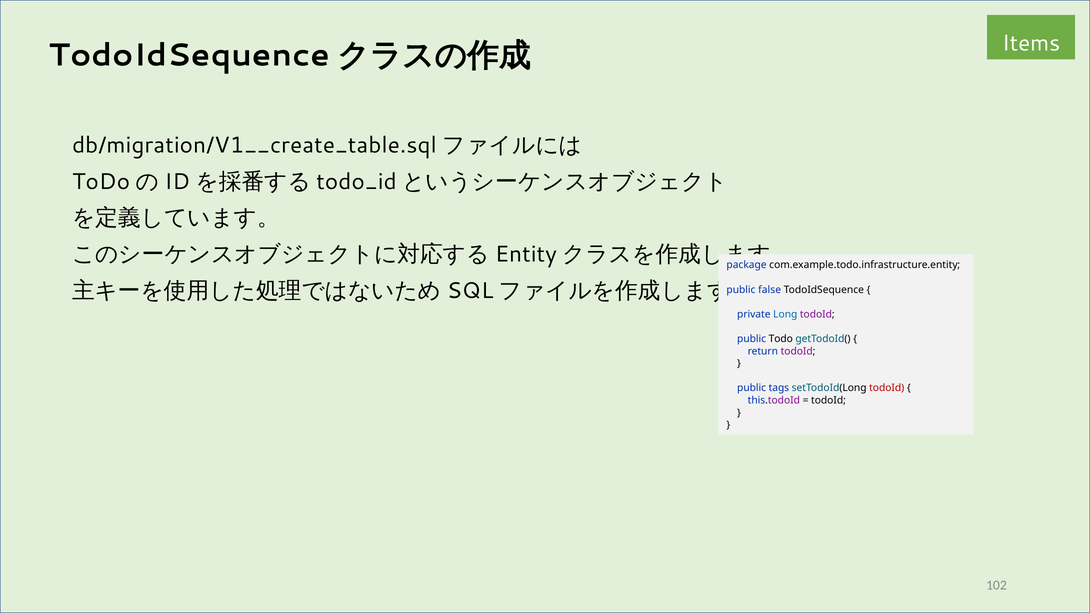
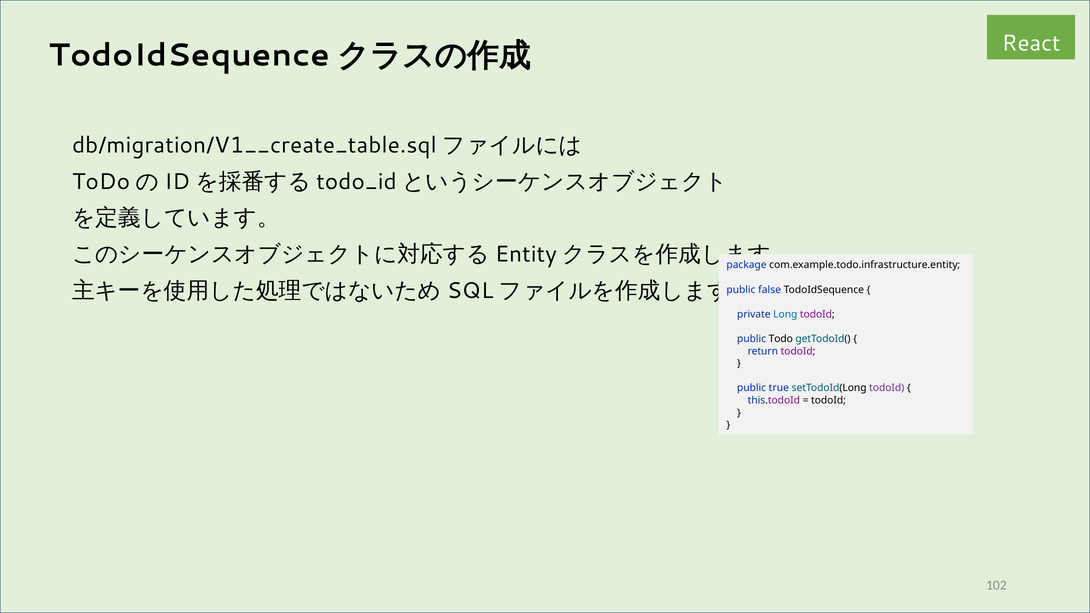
Items: Items -> React
tags: tags -> true
todoId at (887, 388) colour: red -> purple
